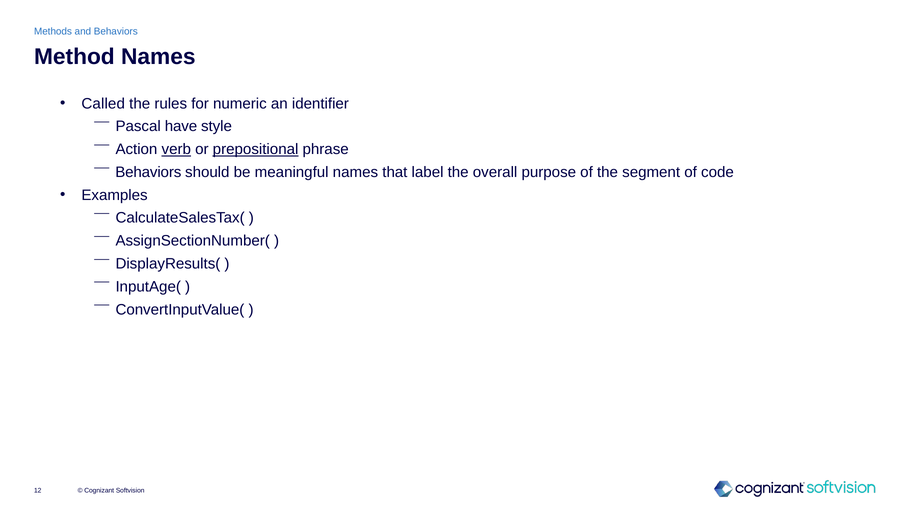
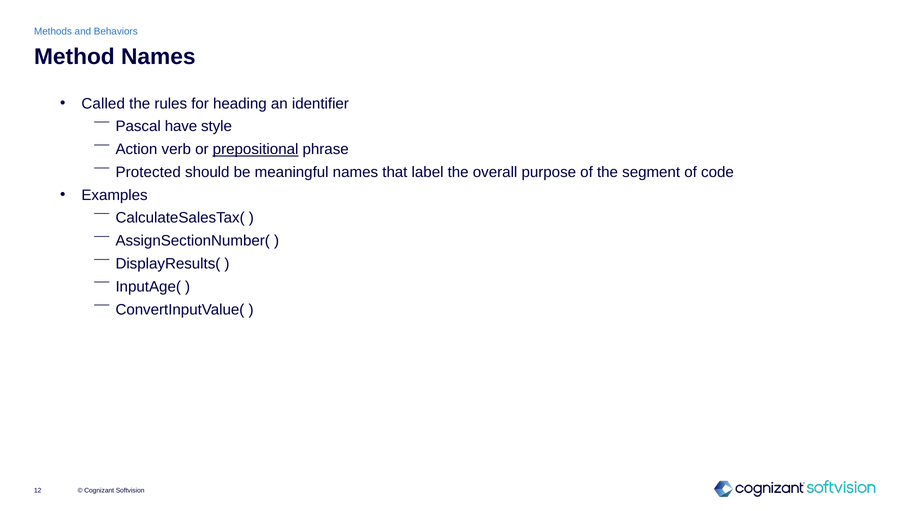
numeric: numeric -> heading
verb underline: present -> none
Behaviors at (148, 172): Behaviors -> Protected
